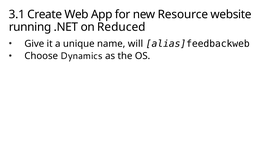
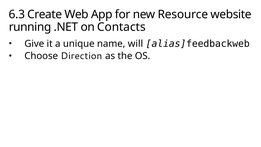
3.1: 3.1 -> 6.3
Reduced: Reduced -> Contacts
Dynamics: Dynamics -> Direction
